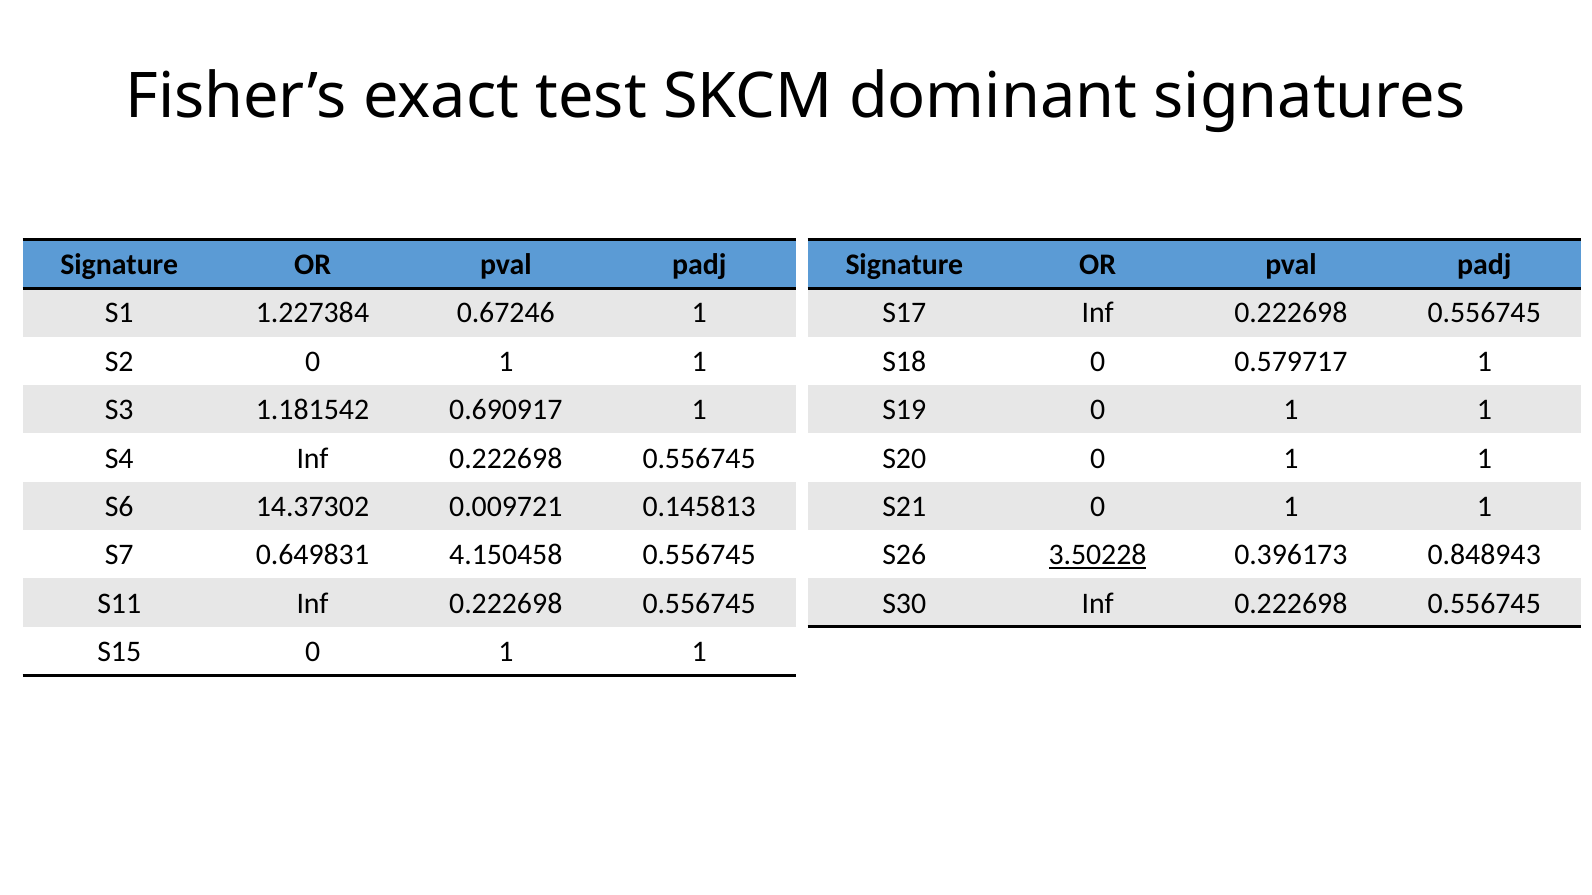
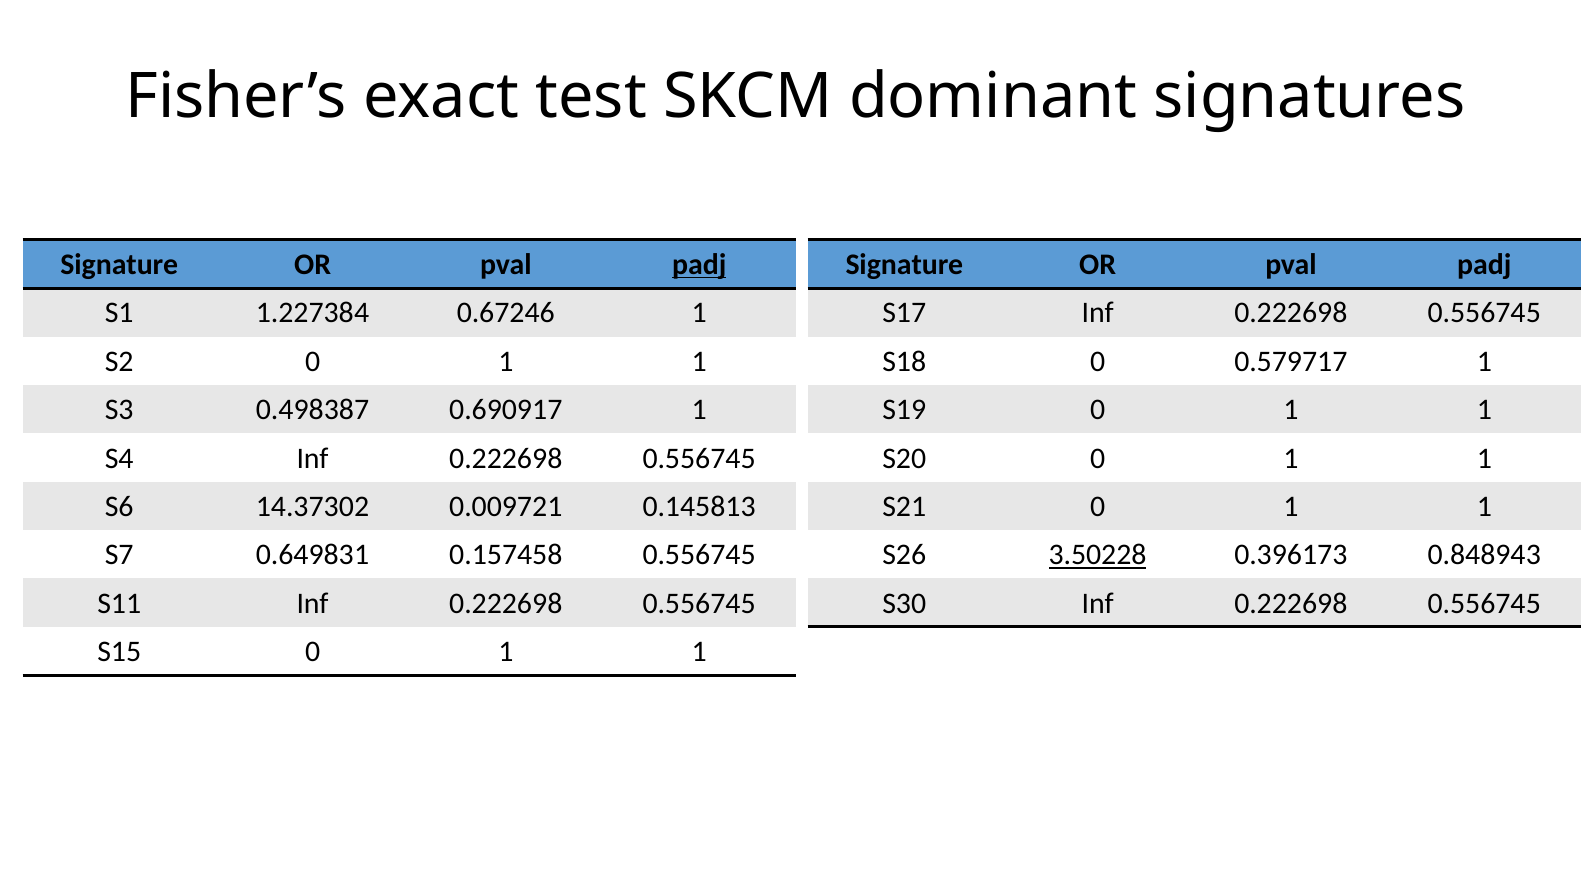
padj at (699, 265) underline: none -> present
1.181542: 1.181542 -> 0.498387
4.150458: 4.150458 -> 0.157458
